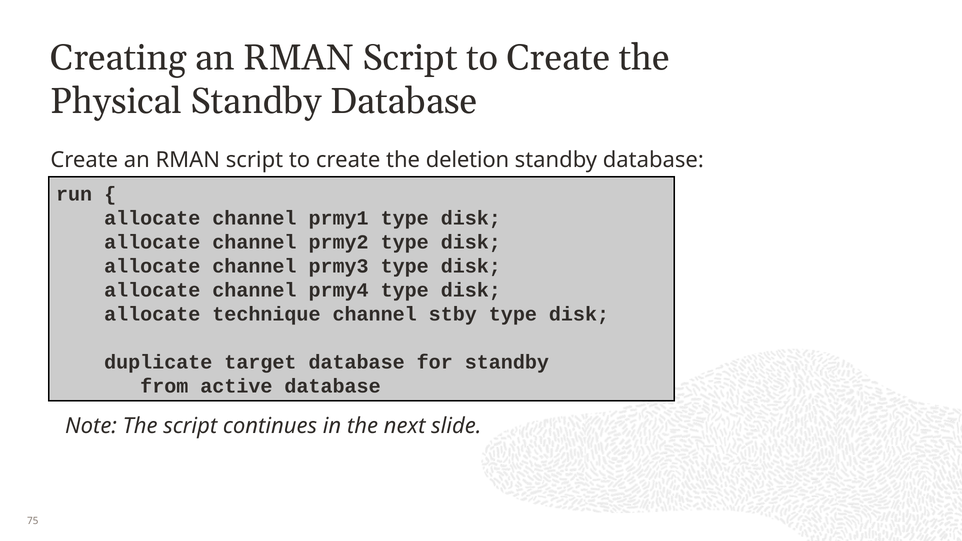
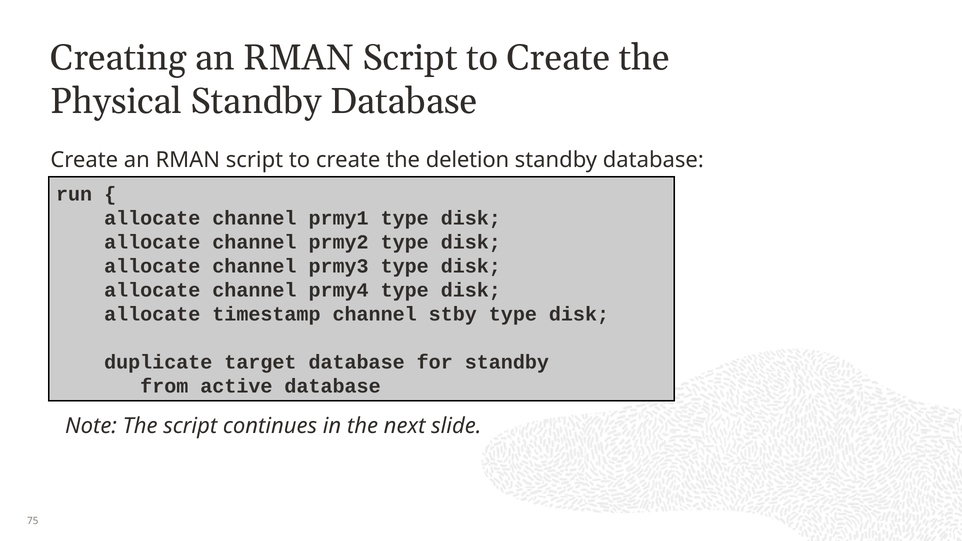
technique: technique -> timestamp
